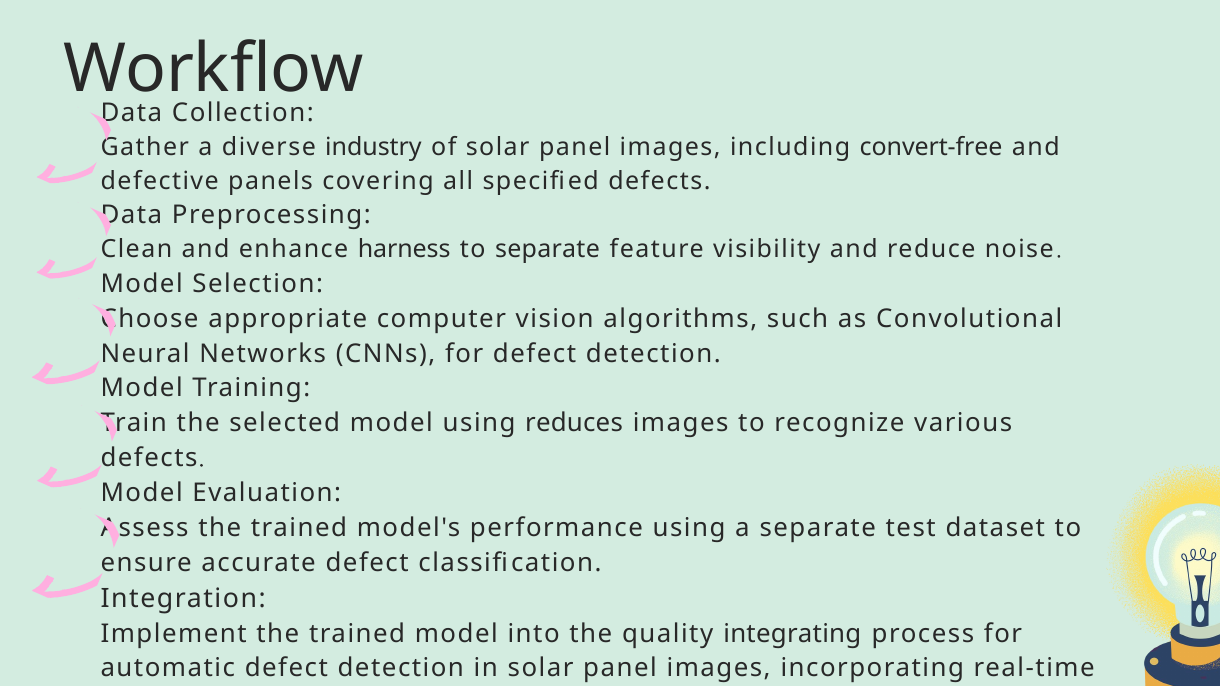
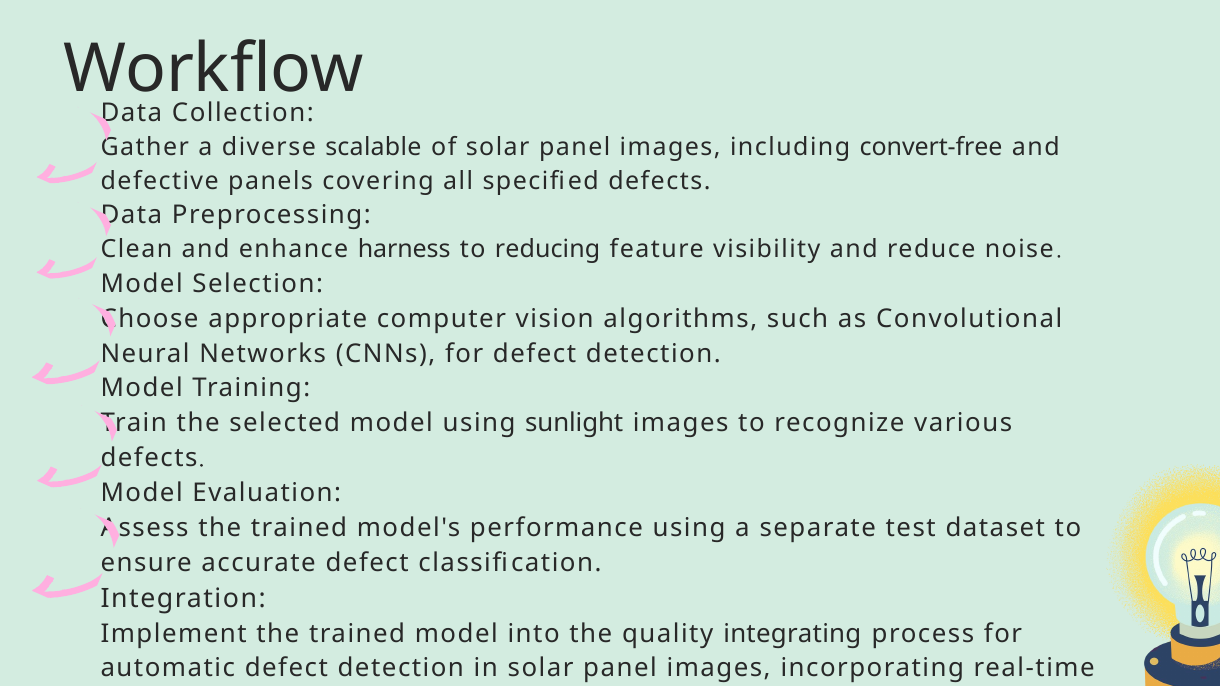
industry: industry -> scalable
to separate: separate -> reducing
reduces: reduces -> sunlight
